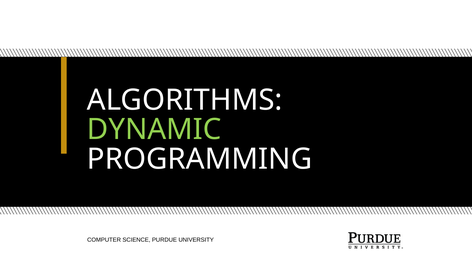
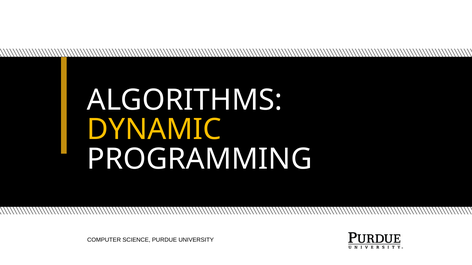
DYNAMIC colour: light green -> yellow
